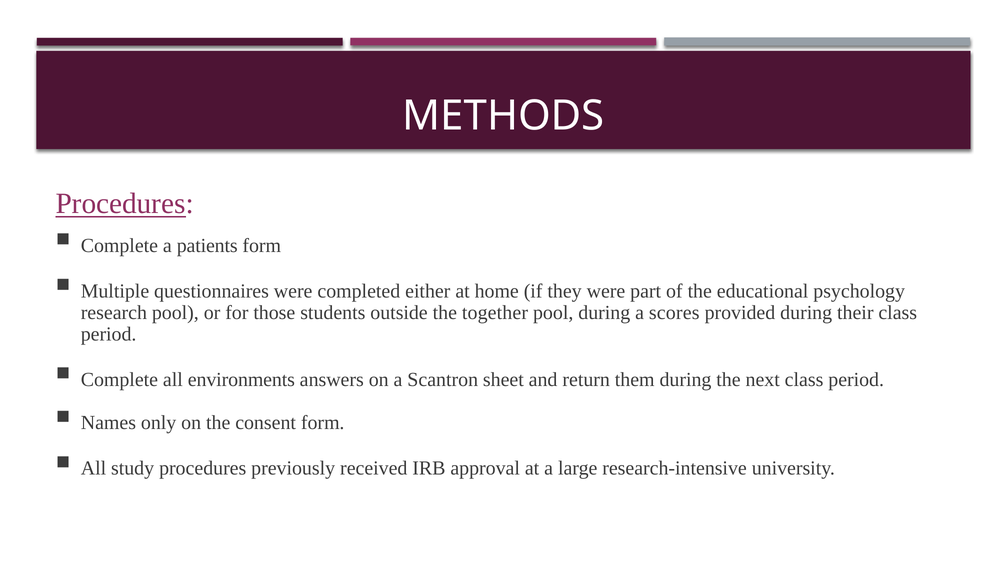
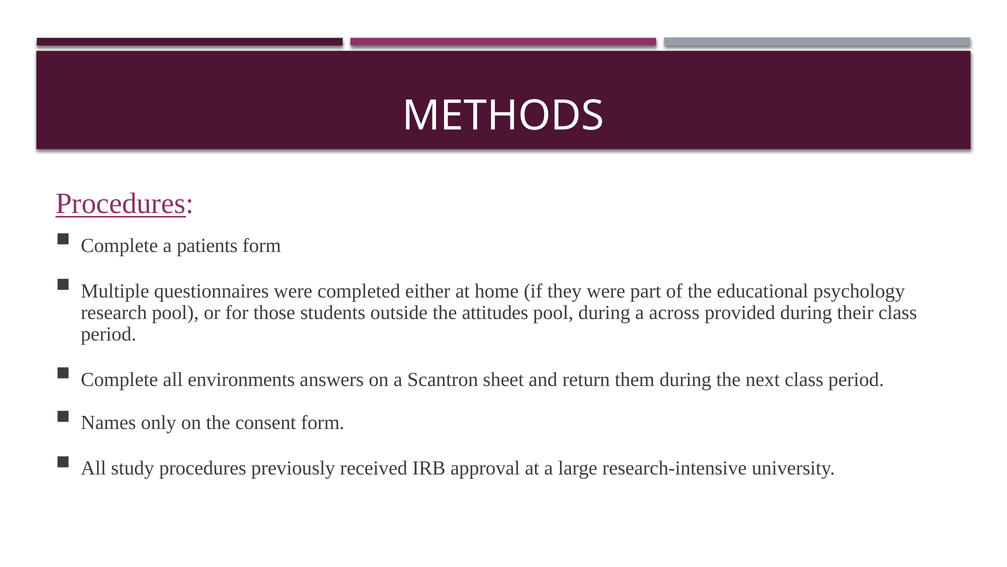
together: together -> attitudes
scores: scores -> across
